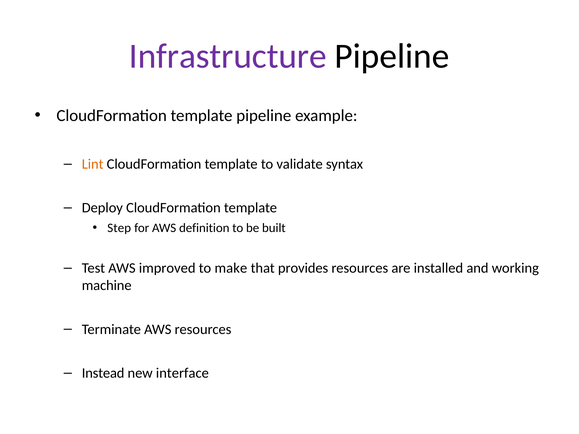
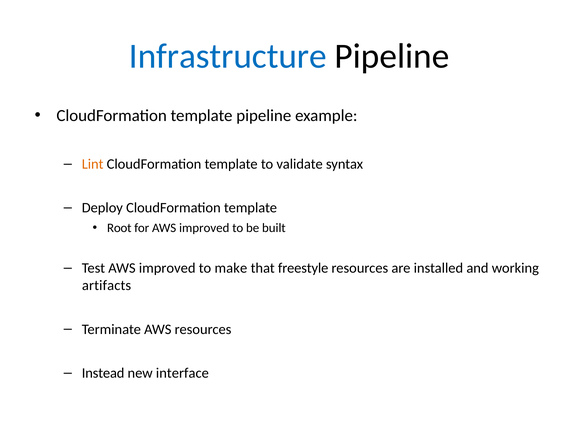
Infrastructure colour: purple -> blue
Step: Step -> Root
for AWS definition: definition -> improved
provides: provides -> freestyle
machine: machine -> artifacts
